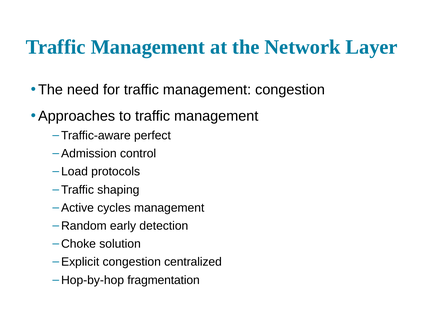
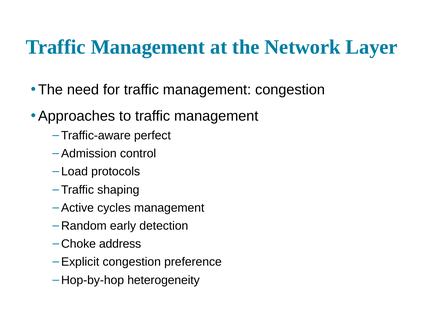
solution: solution -> address
centralized: centralized -> preference
fragmentation: fragmentation -> heterogeneity
